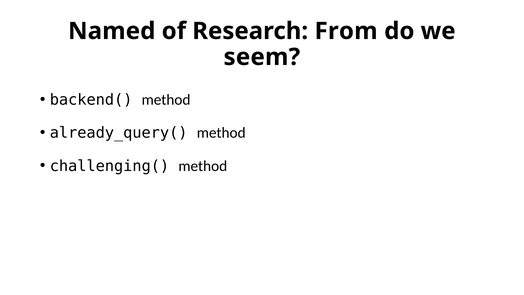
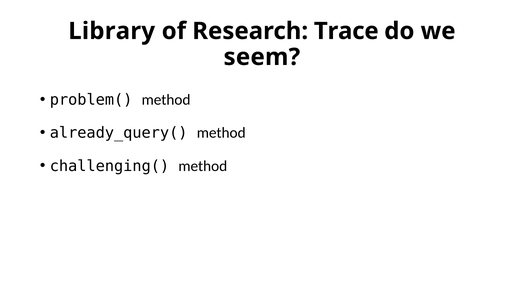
Named: Named -> Library
From: From -> Trace
backend(: backend( -> problem(
